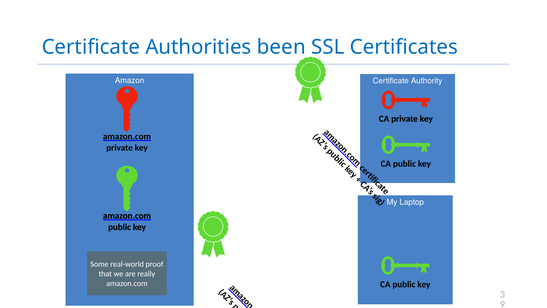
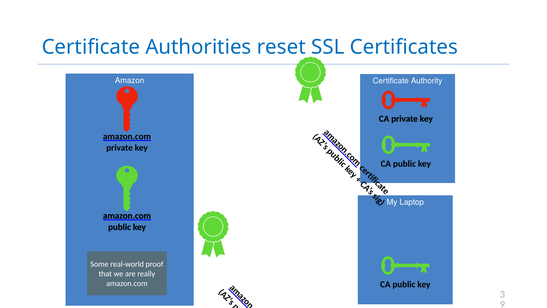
been: been -> reset
